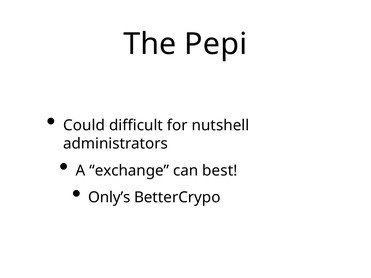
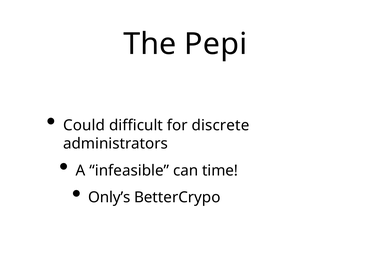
nutshell: nutshell -> discrete
exchange: exchange -> infeasible
best: best -> time
